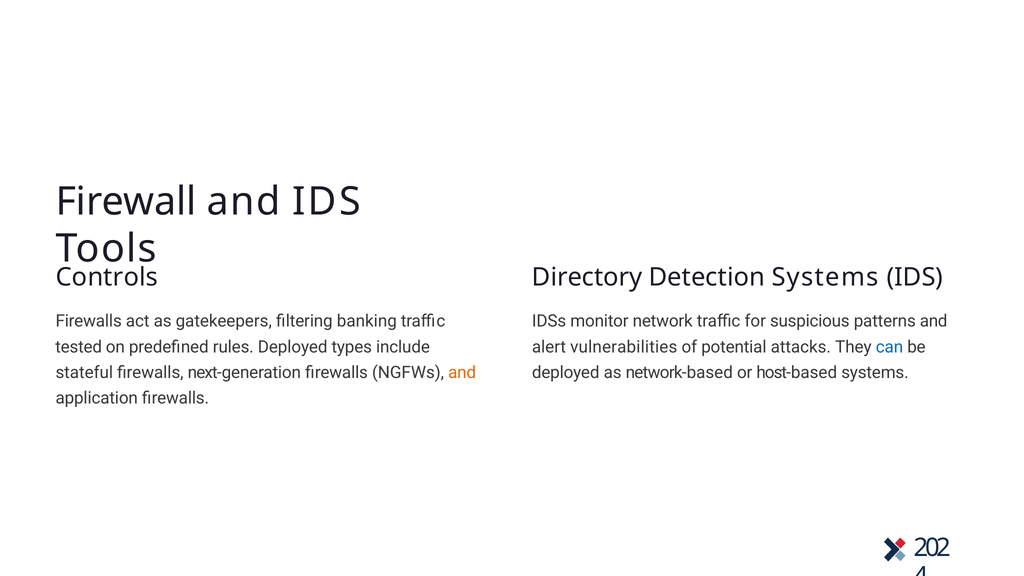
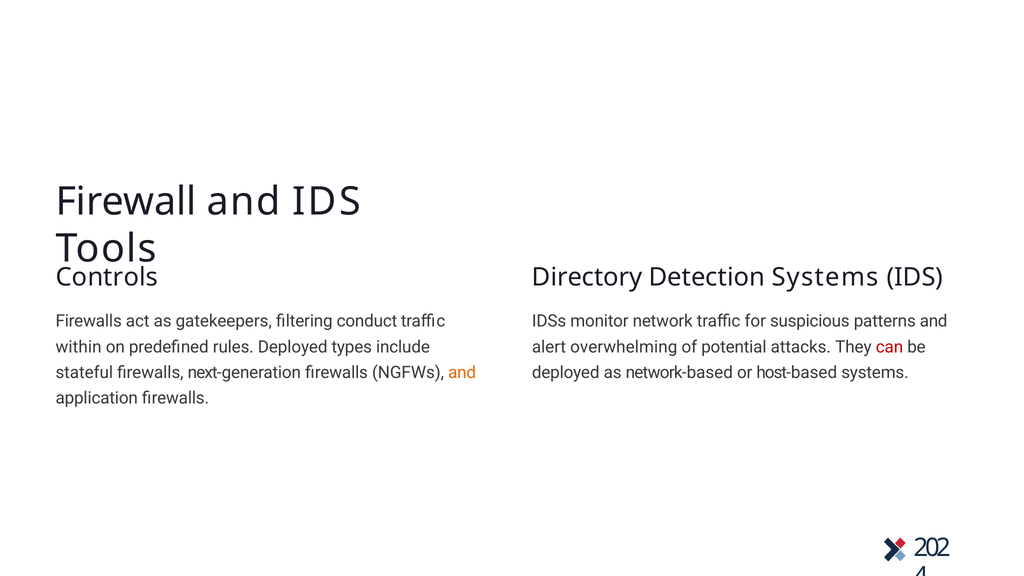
banking: banking -> conduct
tested: tested -> within
vulnerabilities: vulnerabilities -> overwhelming
can colour: blue -> red
